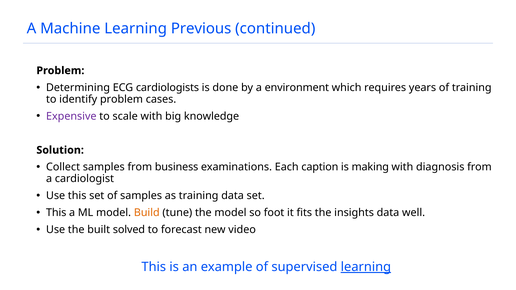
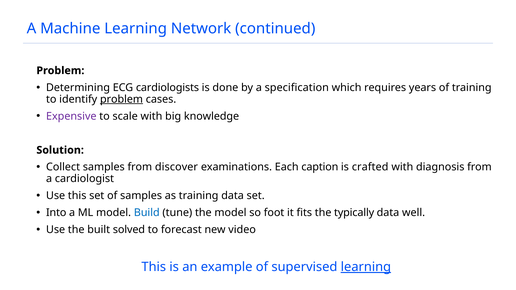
Previous: Previous -> Network
environment: environment -> specification
problem at (122, 99) underline: none -> present
business: business -> discover
making: making -> crafted
This at (56, 213): This -> Into
Build colour: orange -> blue
insights: insights -> typically
